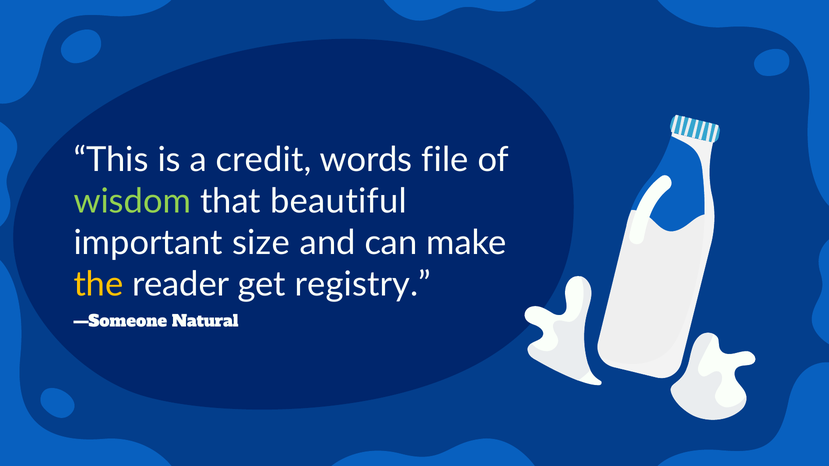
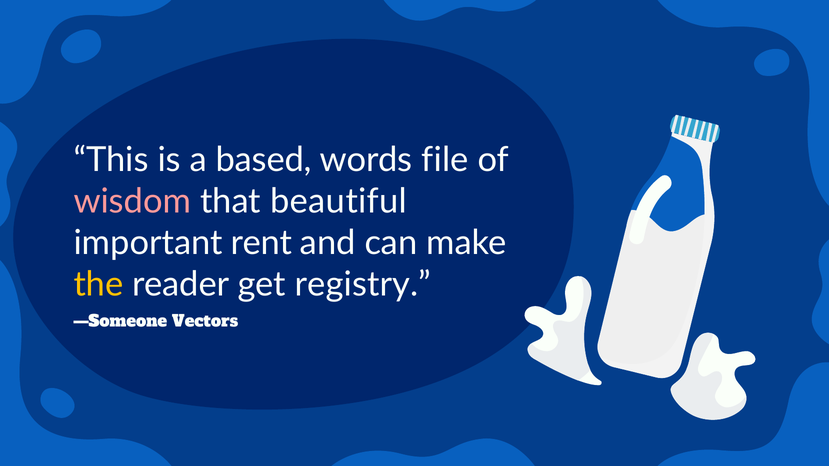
credit: credit -> based
wisdom colour: light green -> pink
size: size -> rent
Natural: Natural -> Vectors
